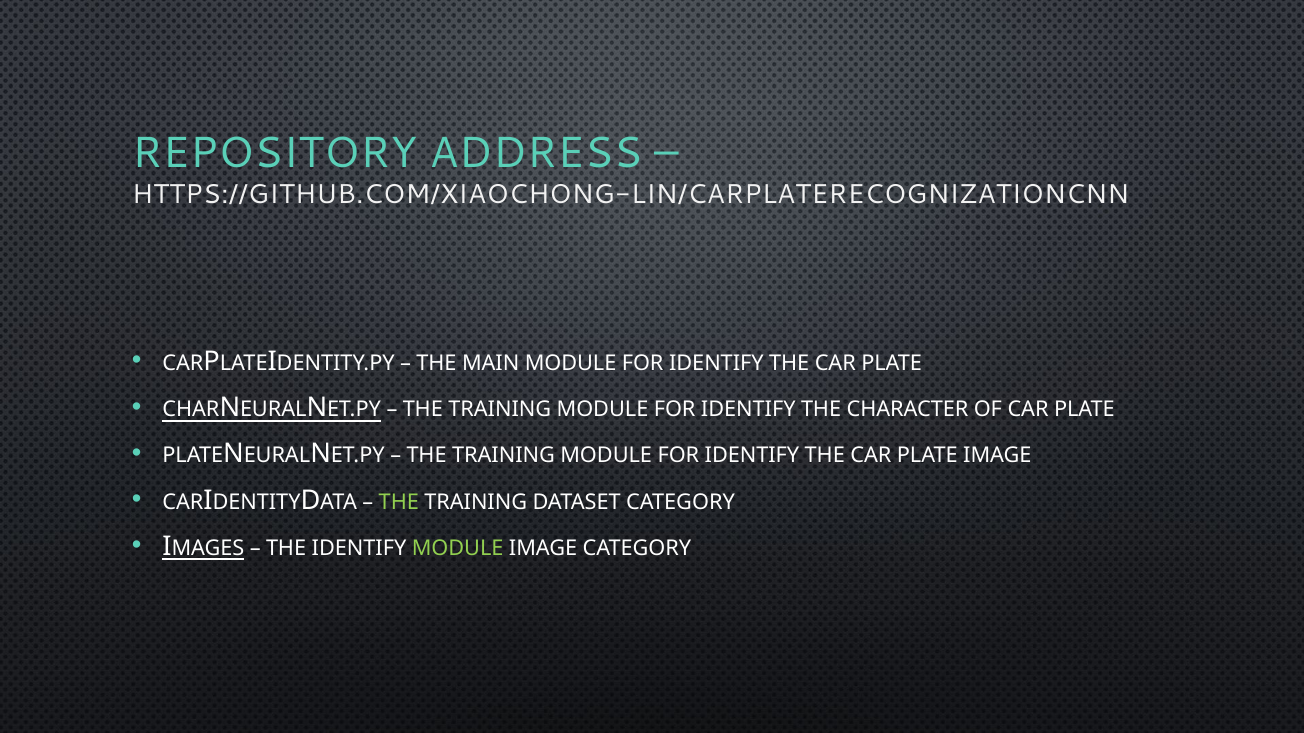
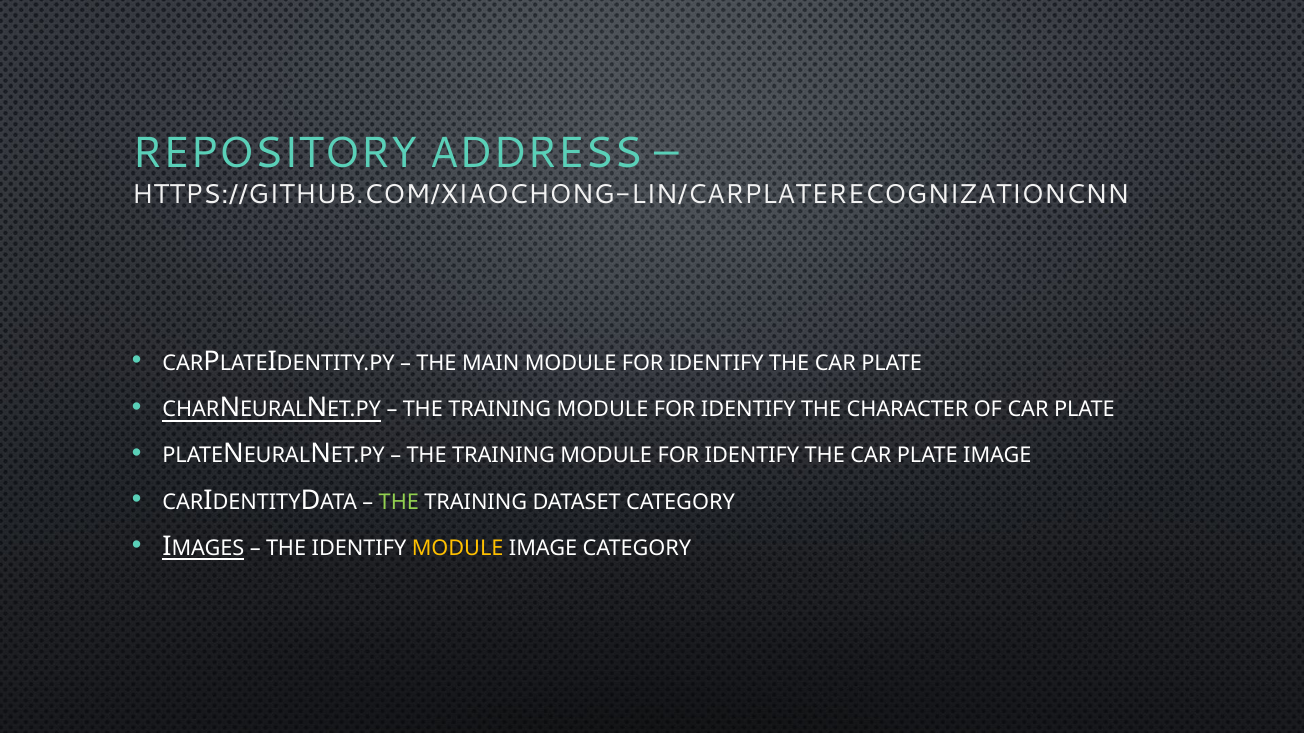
MODULE at (458, 548) colour: light green -> yellow
